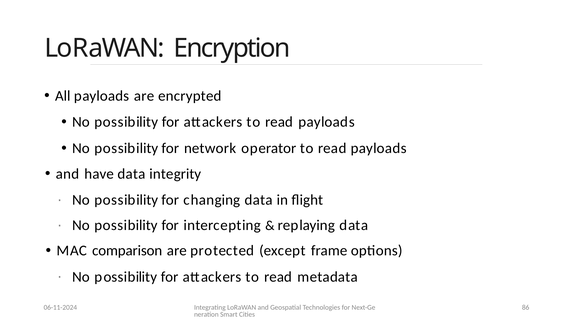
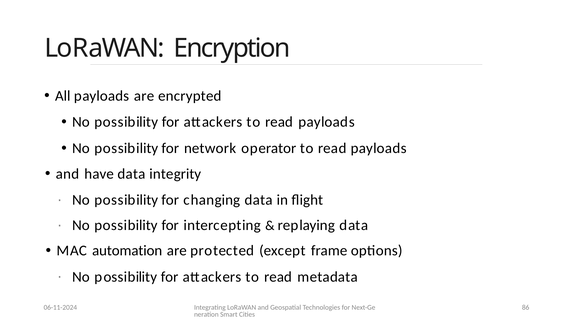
comparison: comparison -> automation
